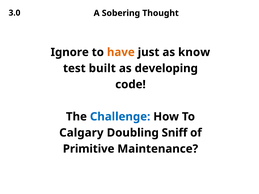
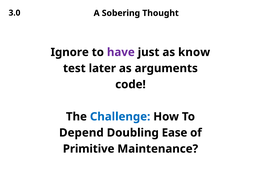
have colour: orange -> purple
built: built -> later
developing: developing -> arguments
Calgary: Calgary -> Depend
Sniff: Sniff -> Ease
